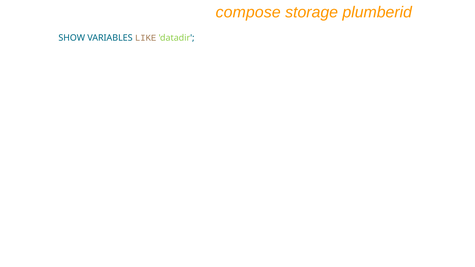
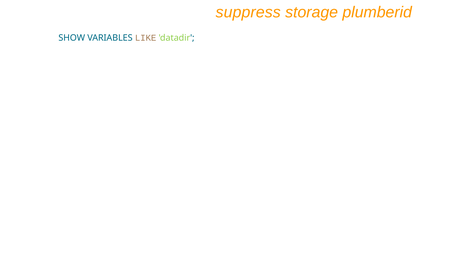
compose: compose -> suppress
